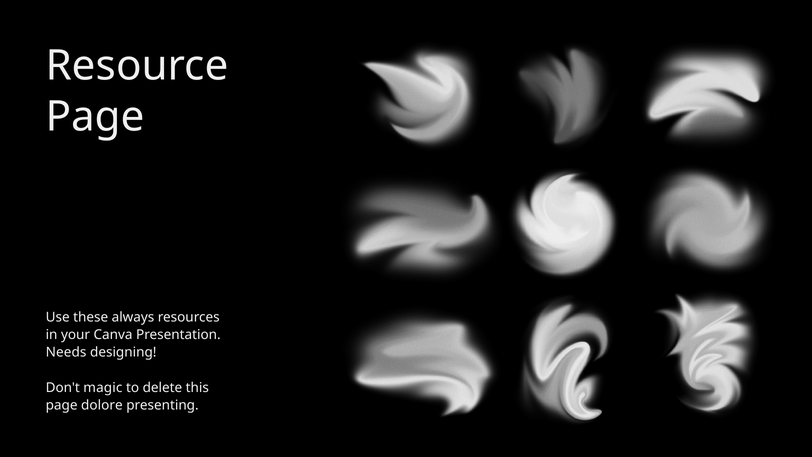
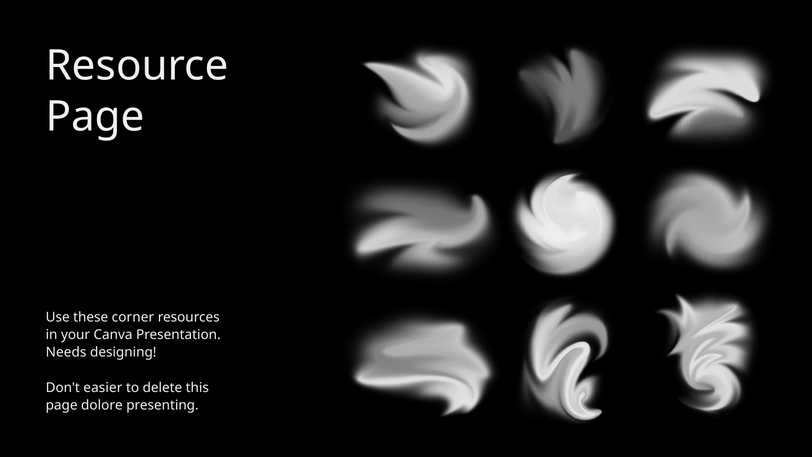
always: always -> corner
magic: magic -> easier
